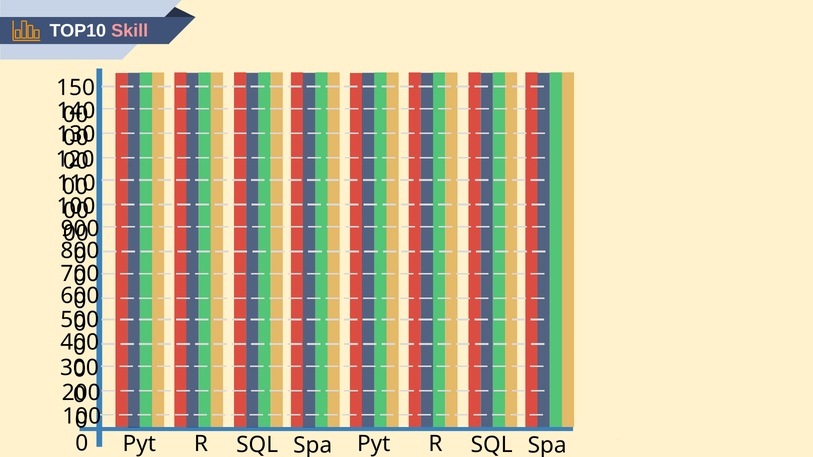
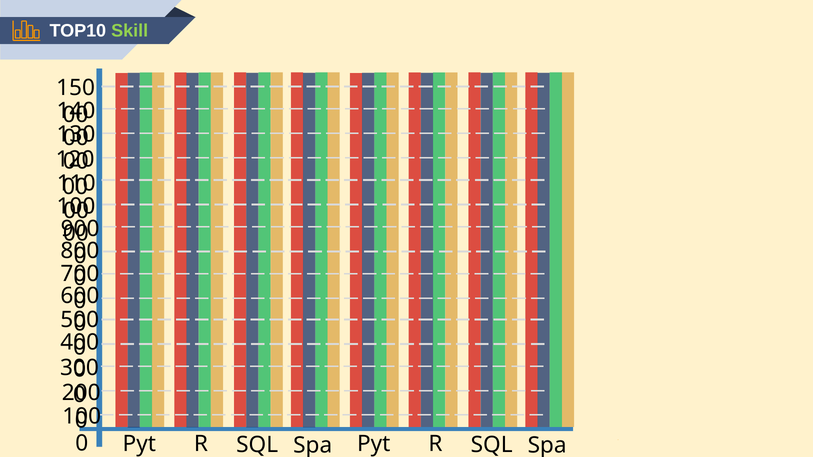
Skill colour: pink -> light green
